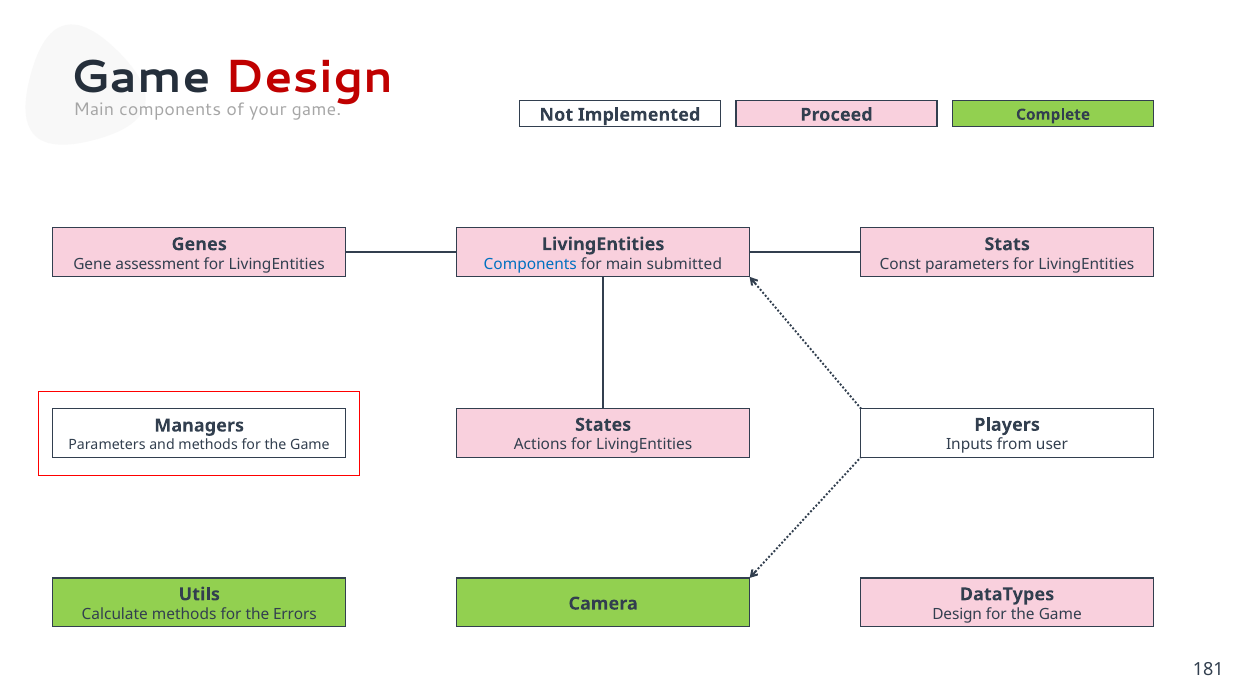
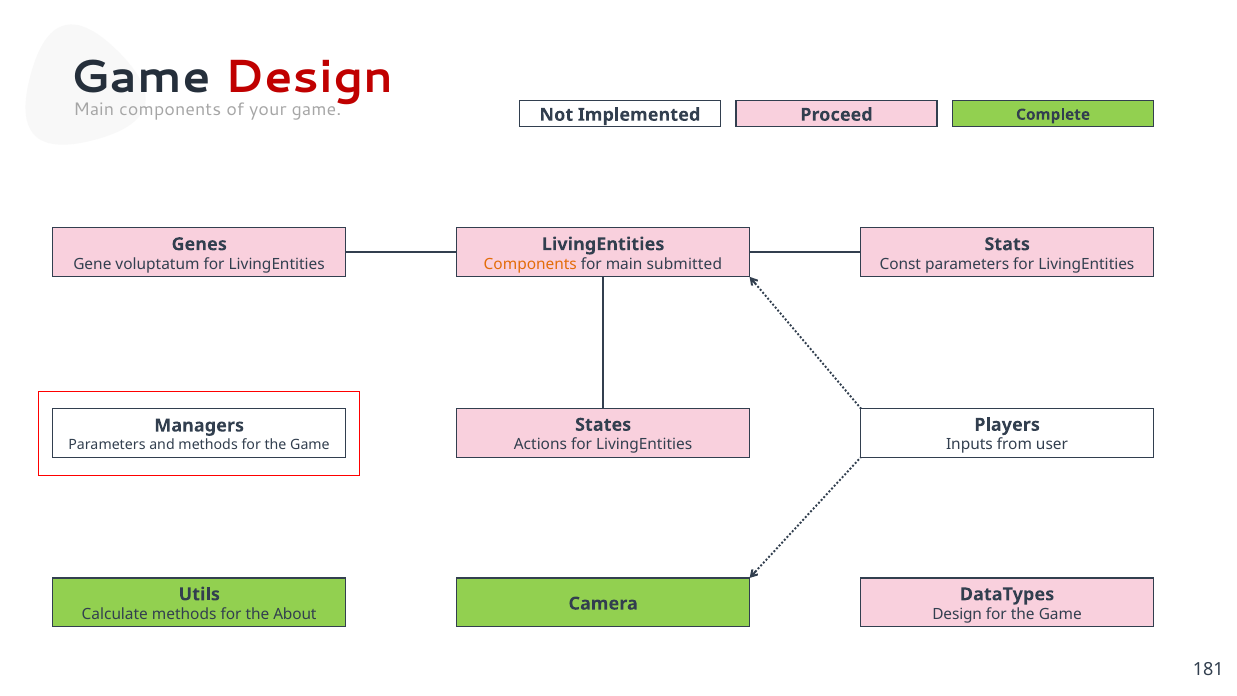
assessment: assessment -> voluptatum
Components at (530, 264) colour: blue -> orange
Errors: Errors -> About
